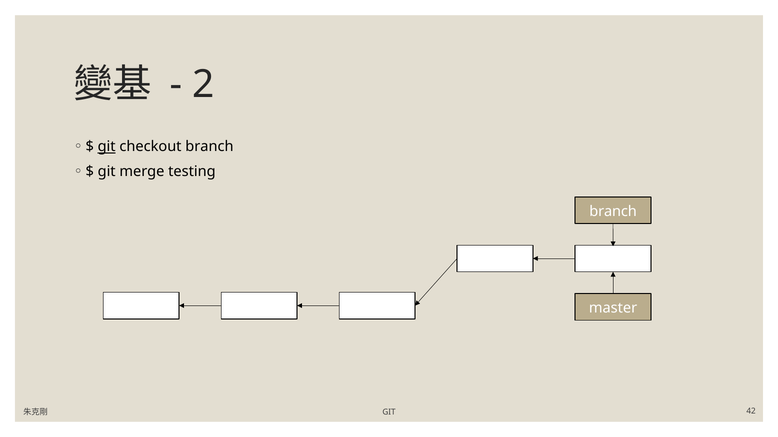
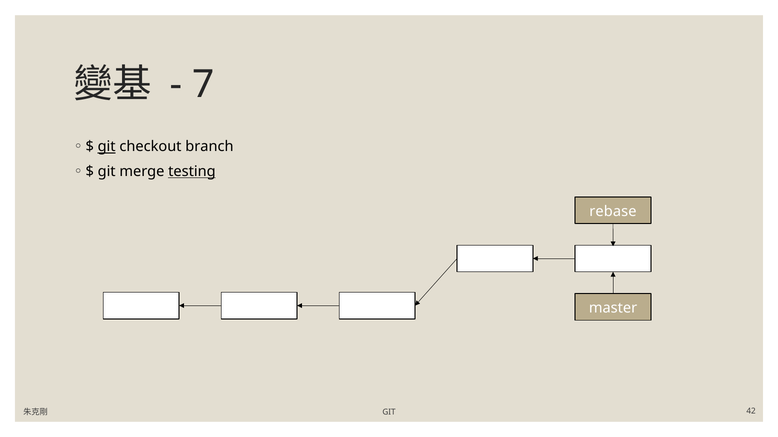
2: 2 -> 7
testing underline: none -> present
branch at (613, 212): branch -> rebase
